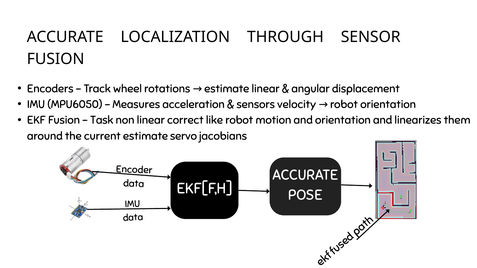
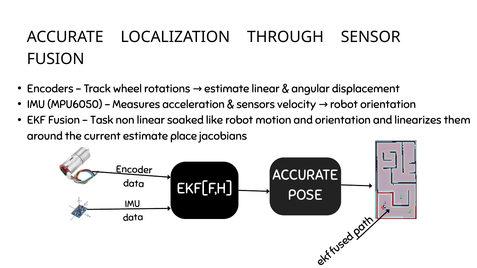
correct: correct -> soaked
servo: servo -> place
